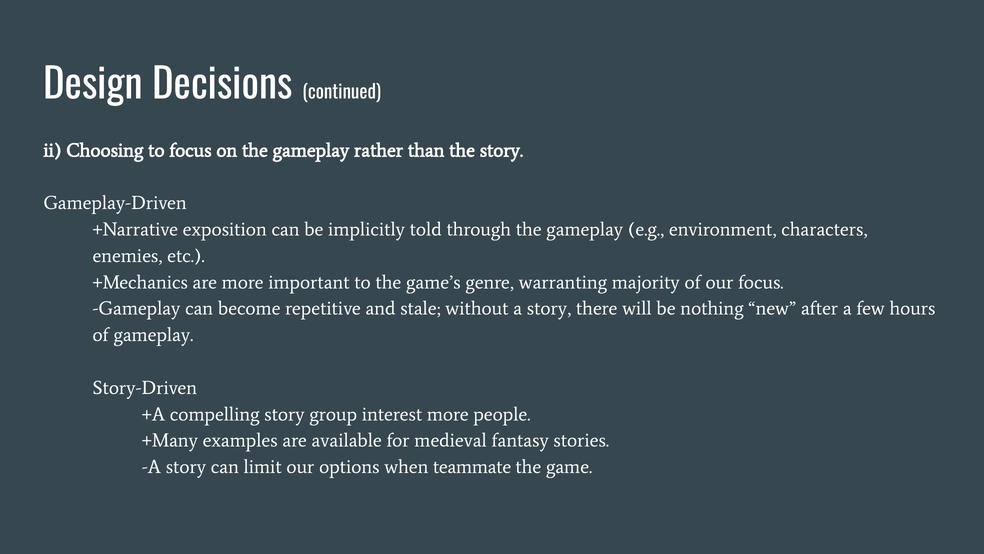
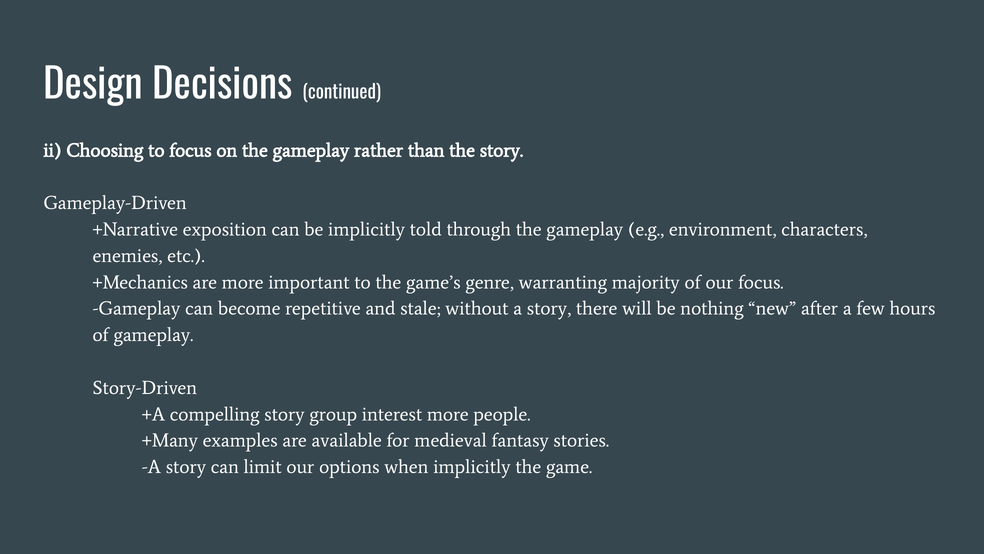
when teammate: teammate -> implicitly
